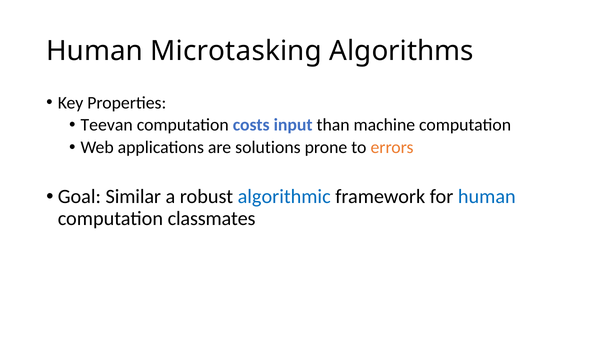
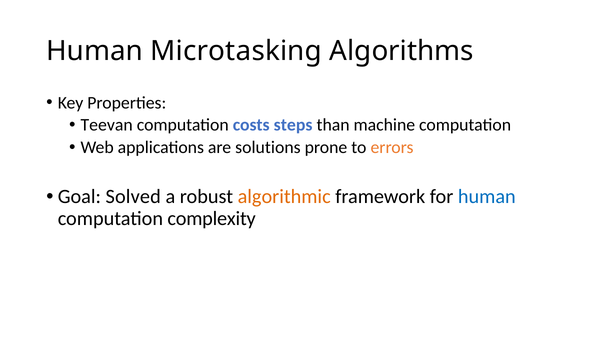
input: input -> steps
Similar: Similar -> Solved
algorithmic colour: blue -> orange
classmates: classmates -> complexity
